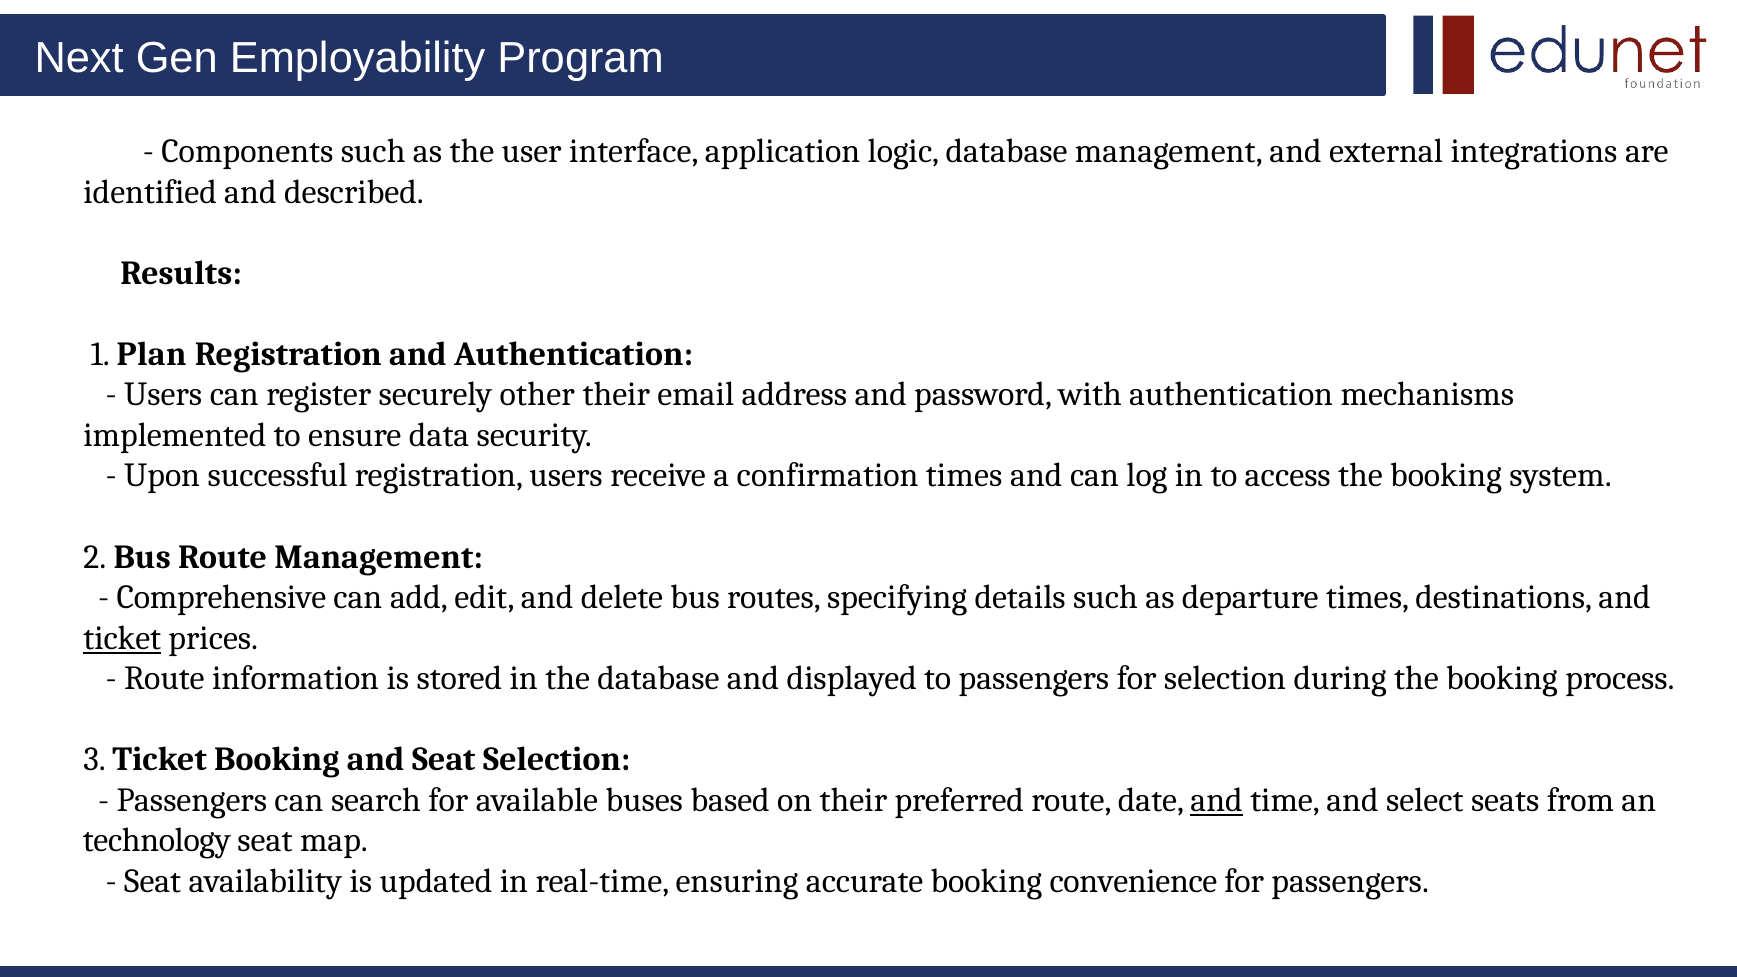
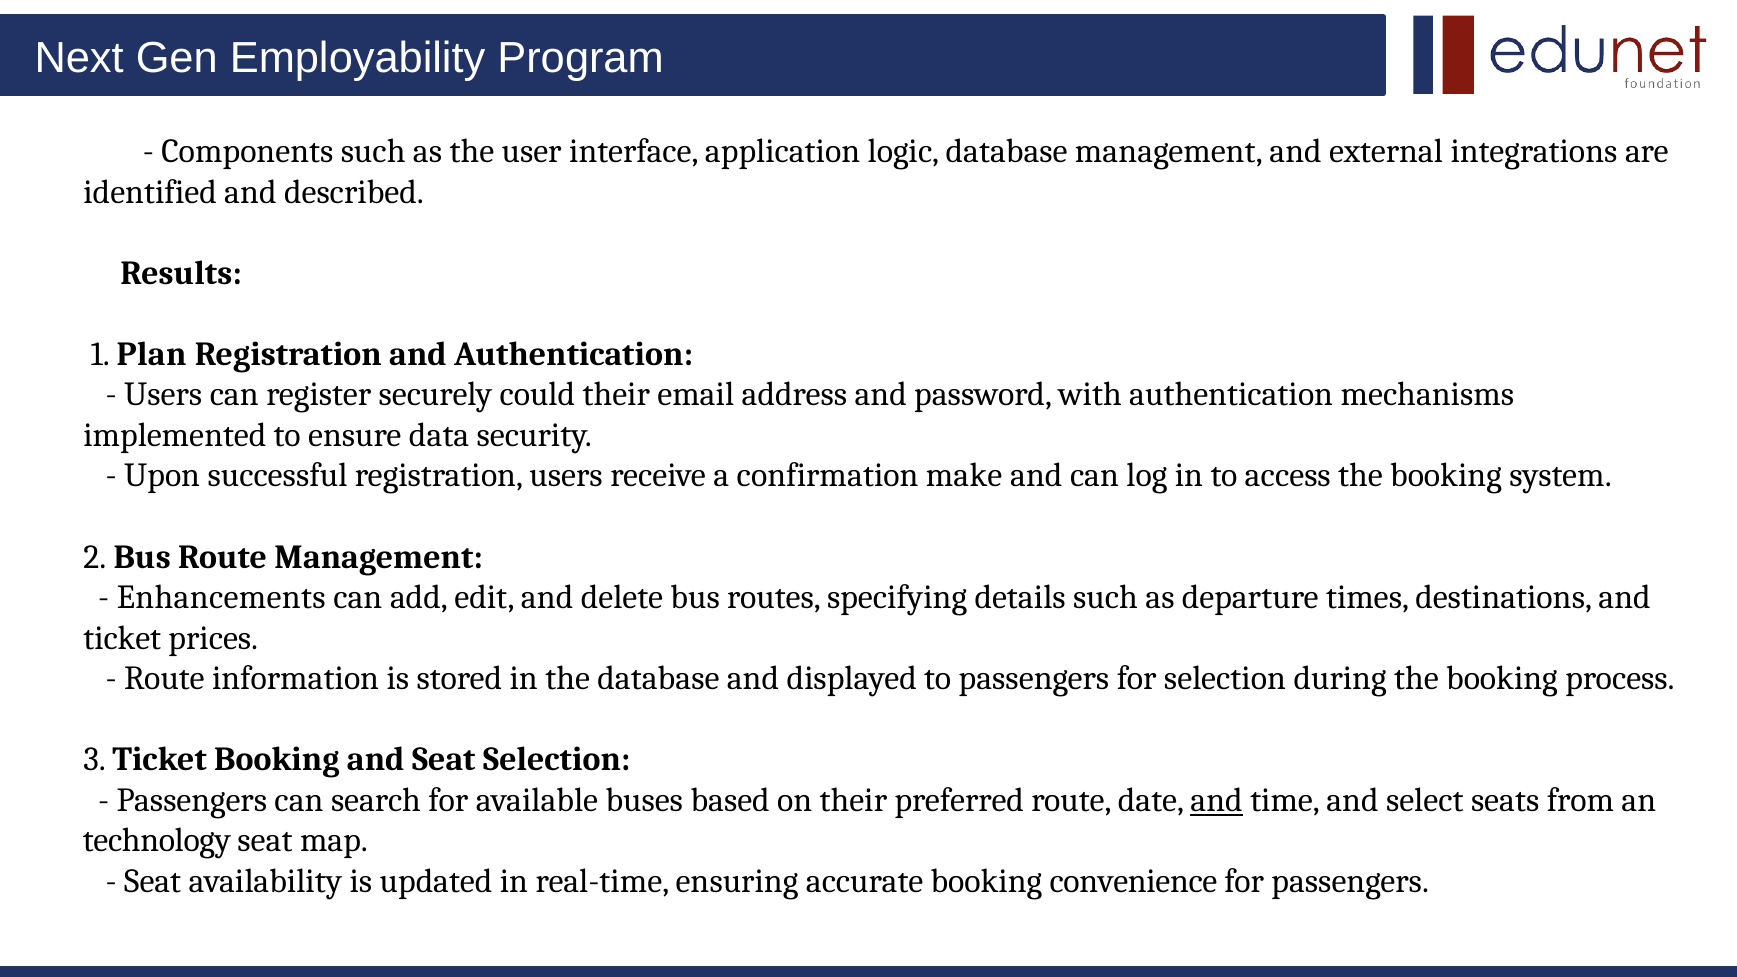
other: other -> could
confirmation times: times -> make
Comprehensive: Comprehensive -> Enhancements
ticket at (122, 638) underline: present -> none
